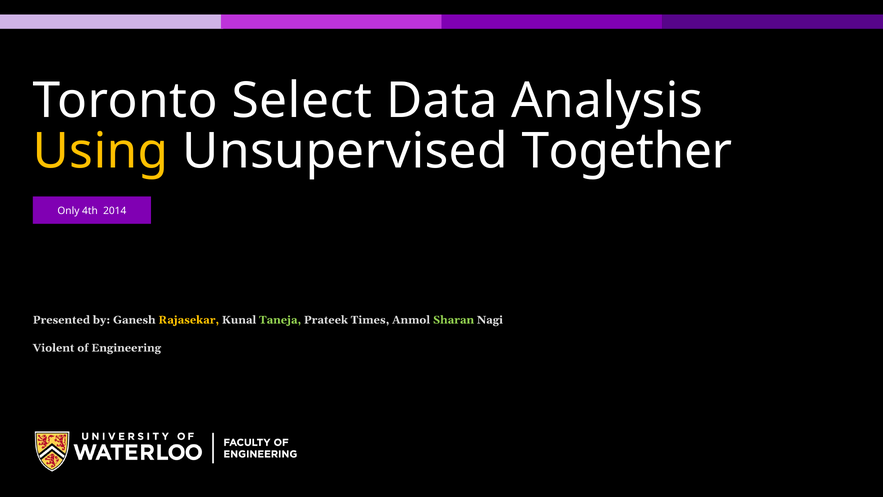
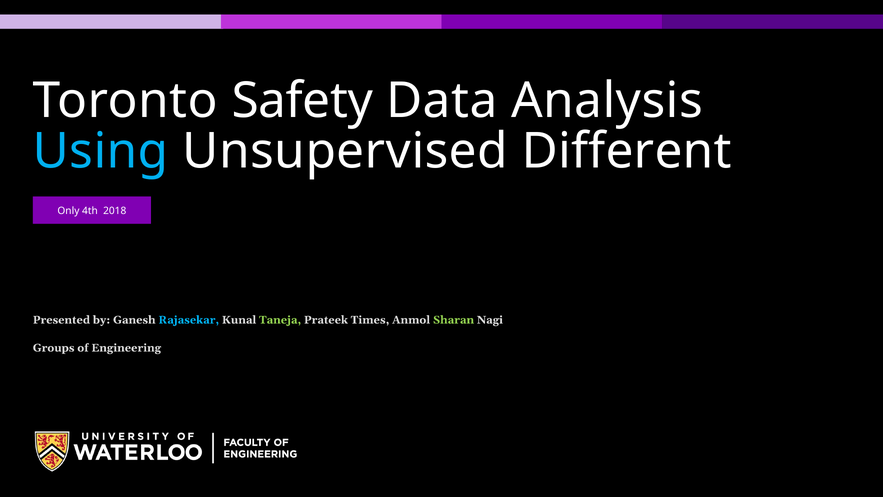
Select: Select -> Safety
Using colour: yellow -> light blue
Together: Together -> Different
2014: 2014 -> 2018
Rajasekar colour: yellow -> light blue
Violent: Violent -> Groups
